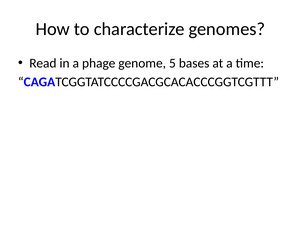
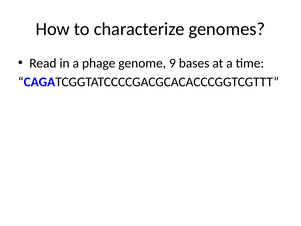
5: 5 -> 9
